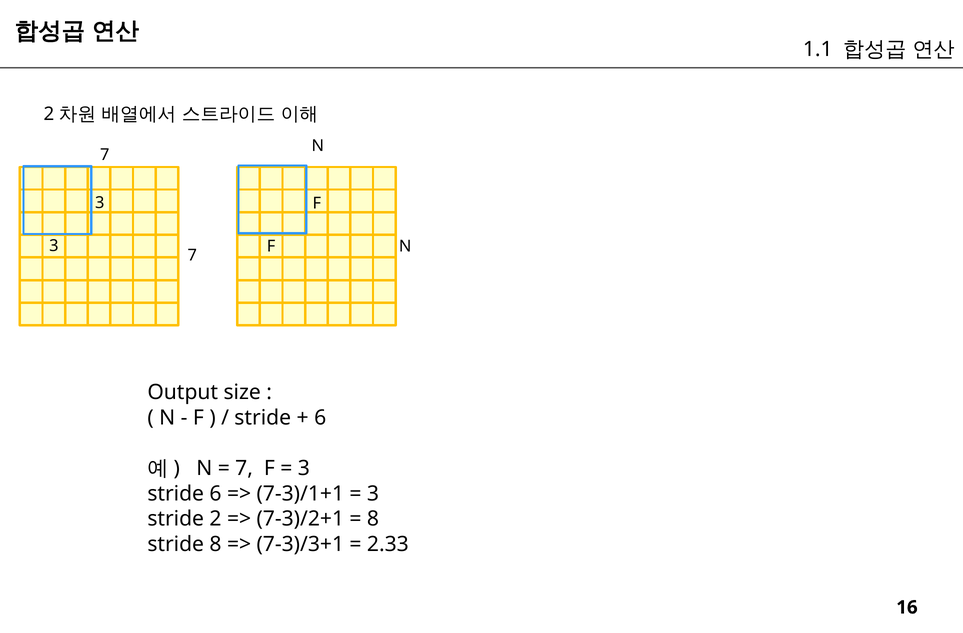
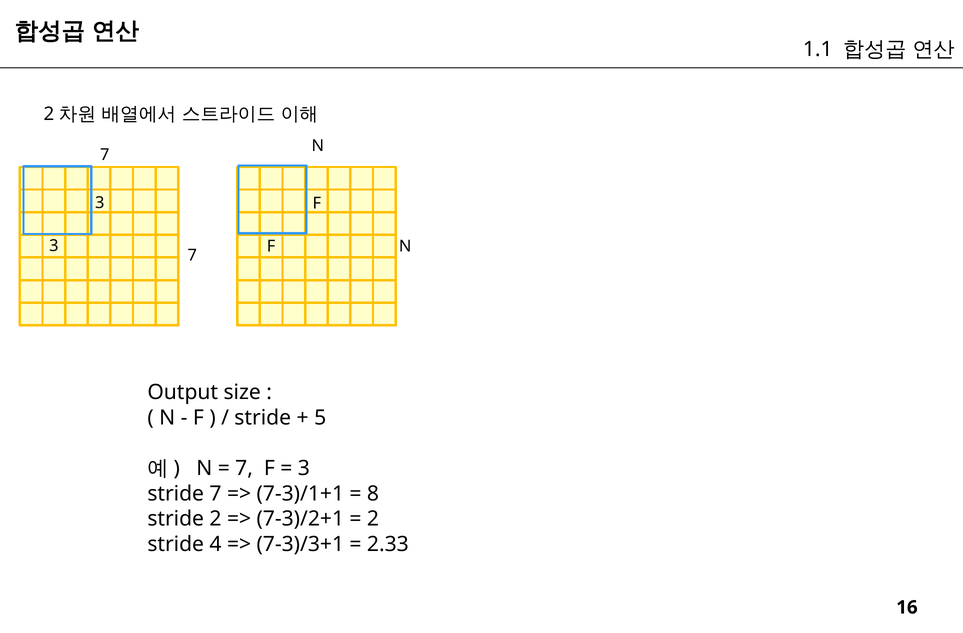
6 at (320, 417): 6 -> 5
stride 6: 6 -> 7
3 at (373, 493): 3 -> 8
8 at (373, 519): 8 -> 2
stride 8: 8 -> 4
